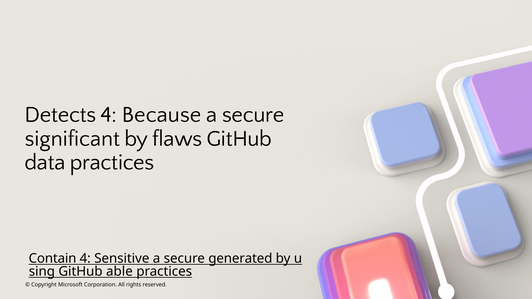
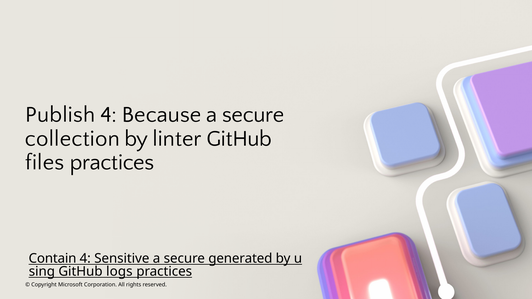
Detects: Detects -> Publish
significant: significant -> collection
flaws: flaws -> linter
data: data -> files
able: able -> logs
